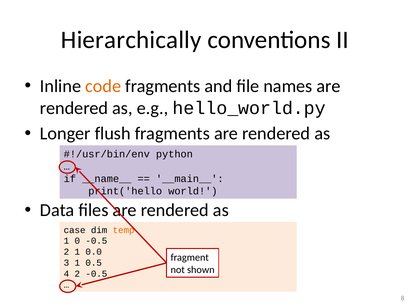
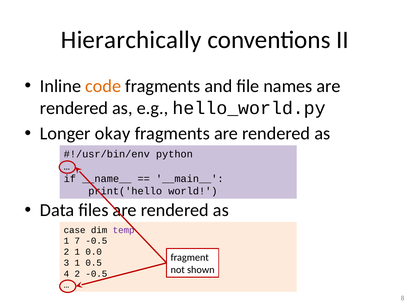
flush: flush -> okay
temp colour: orange -> purple
0: 0 -> 7
